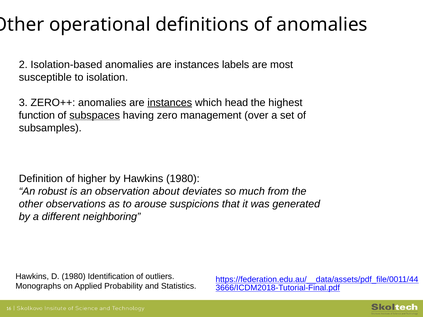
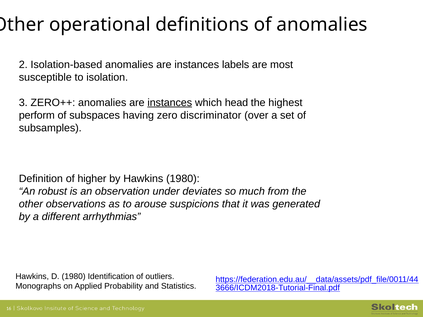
function: function -> perform
subspaces underline: present -> none
management: management -> discriminator
about: about -> under
neighboring: neighboring -> arrhythmias
